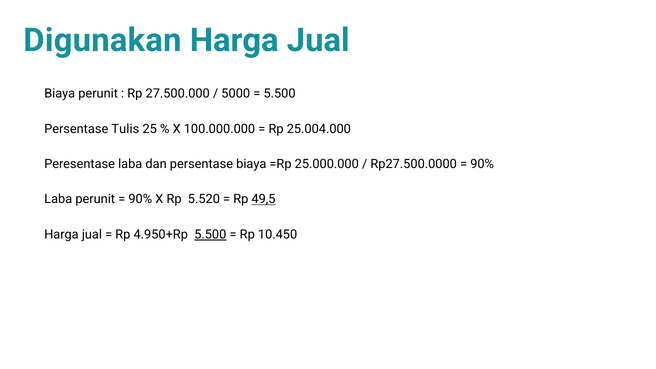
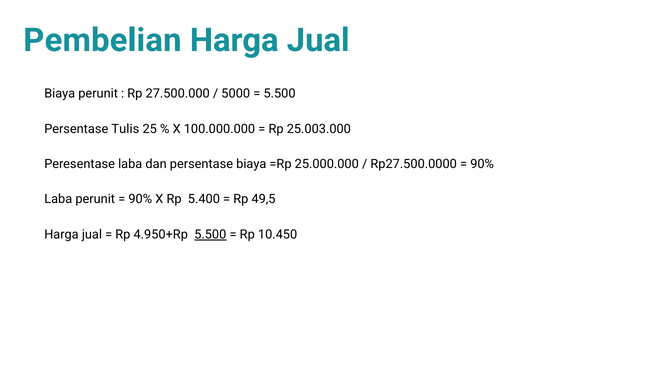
Digunakan: Digunakan -> Pembelian
25.004.000: 25.004.000 -> 25.003.000
5.520: 5.520 -> 5.400
49,5 underline: present -> none
